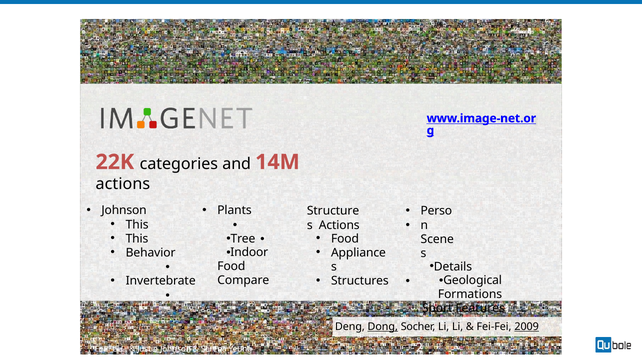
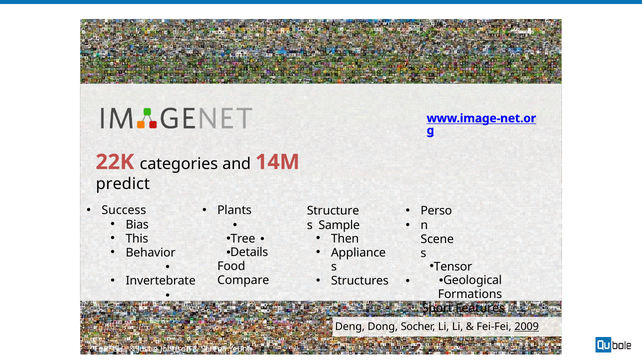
actions at (123, 184): actions -> predict
Johnson at (124, 211): Johnson -> Success
This at (137, 225): This -> Bias
Actions at (339, 225): Actions -> Sample
Food at (345, 239): Food -> Then
Indoor: Indoor -> Details
Details: Details -> Tensor
Dong underline: present -> none
